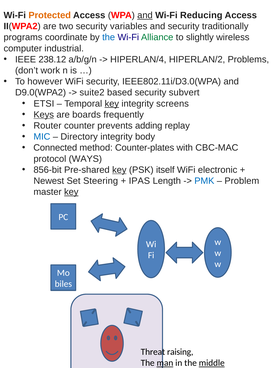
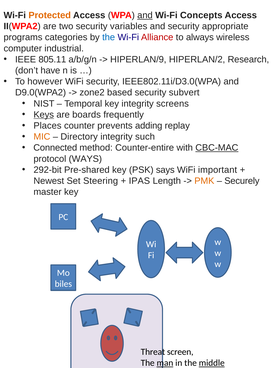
Reducing: Reducing -> Concepts
traditionally: traditionally -> appropriate
coordinate: coordinate -> categories
Alliance colour: green -> red
slightly: slightly -> always
238.12: 238.12 -> 805.11
HIPERLAN/4: HIPERLAN/4 -> HIPERLAN/9
Problems: Problems -> Research
work: work -> have
suite2: suite2 -> zone2
ETSI: ETSI -> NIST
key at (112, 104) underline: present -> none
Router: Router -> Places
MIC colour: blue -> orange
body: body -> such
Counter-plates: Counter-plates -> Counter-entire
CBC-MAC underline: none -> present
856-bit: 856-bit -> 292-bit
key at (119, 170) underline: present -> none
itself: itself -> says
electronic: electronic -> important
PMK colour: blue -> orange
Problem: Problem -> Securely
key at (71, 192) underline: present -> none
raising: raising -> screen
